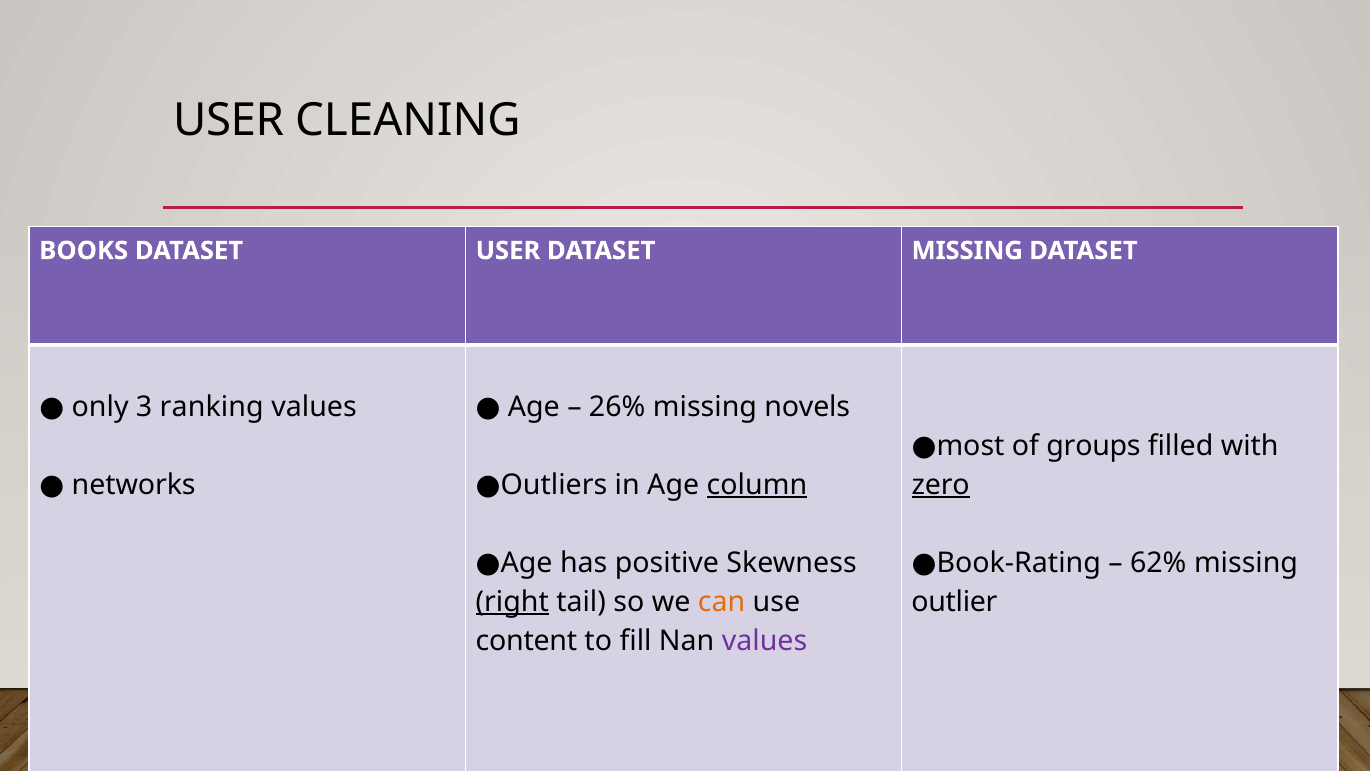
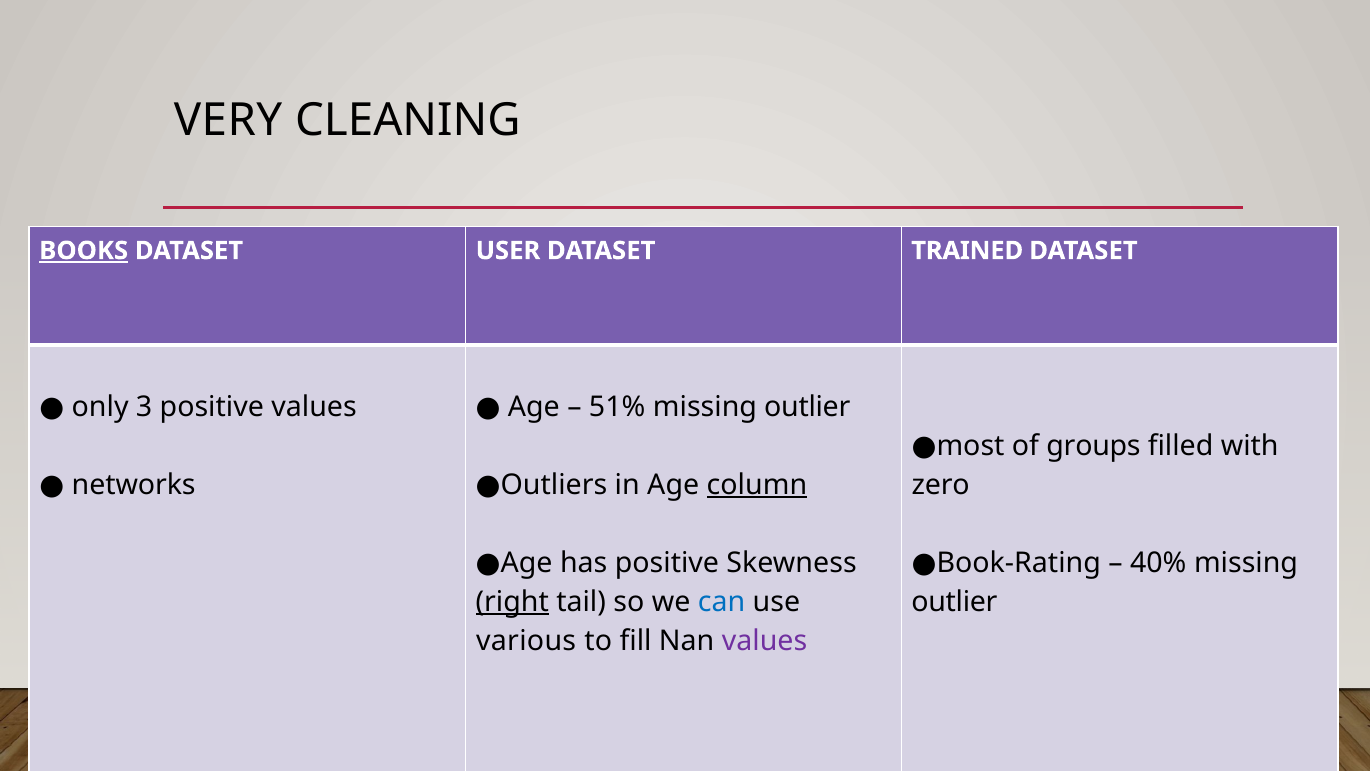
USER at (229, 120): USER -> VERY
BOOKS underline: none -> present
DATASET MISSING: MISSING -> TRAINED
3 ranking: ranking -> positive
26%: 26% -> 51%
novels at (807, 406): novels -> outlier
zero underline: present -> none
62%: 62% -> 40%
can colour: orange -> blue
content: content -> various
